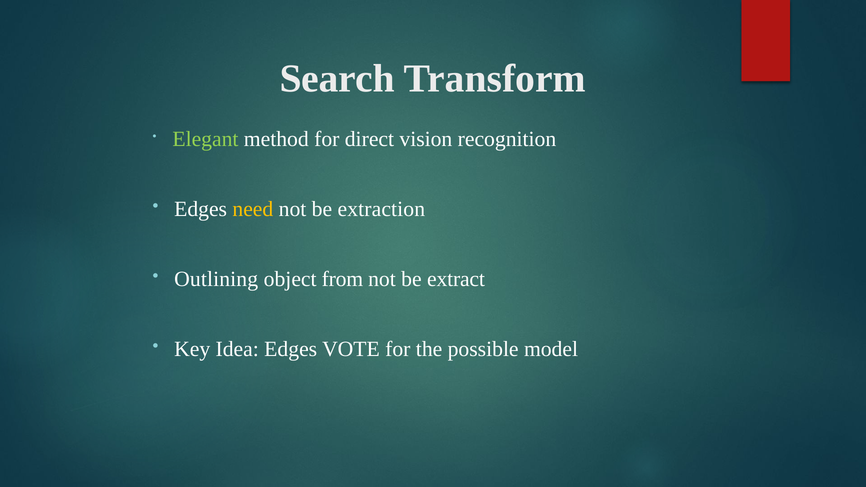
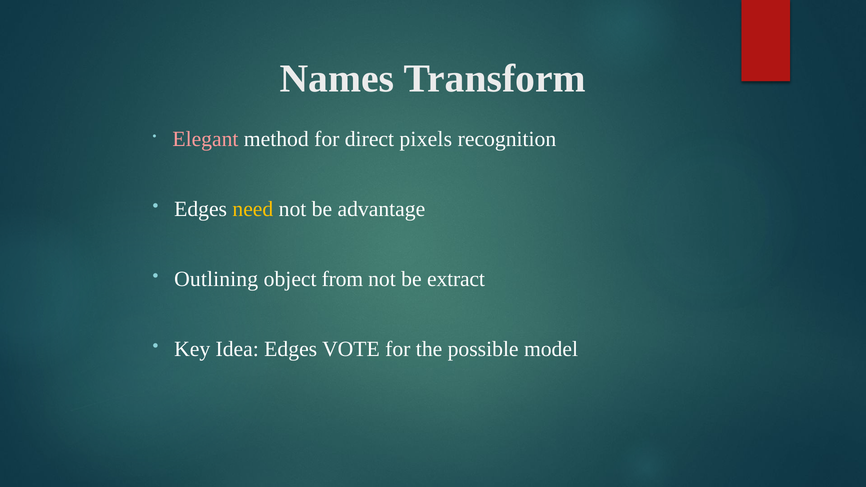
Search: Search -> Names
Elegant colour: light green -> pink
vision: vision -> pixels
extraction: extraction -> advantage
